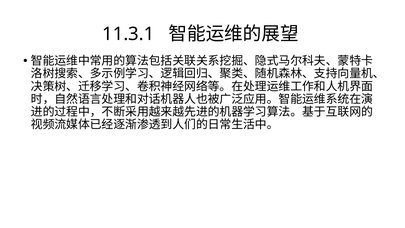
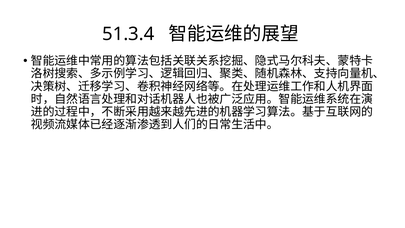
11.3.1: 11.3.1 -> 51.3.4
